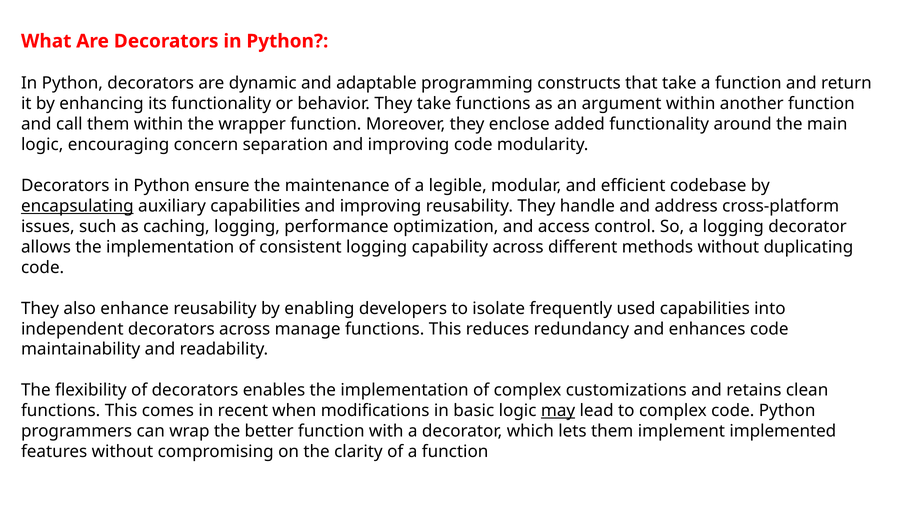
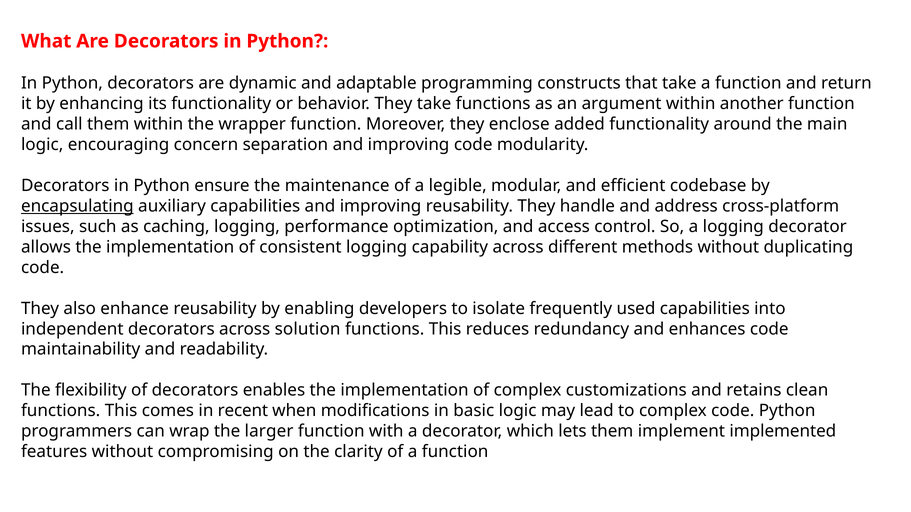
manage: manage -> solution
may underline: present -> none
better: better -> larger
